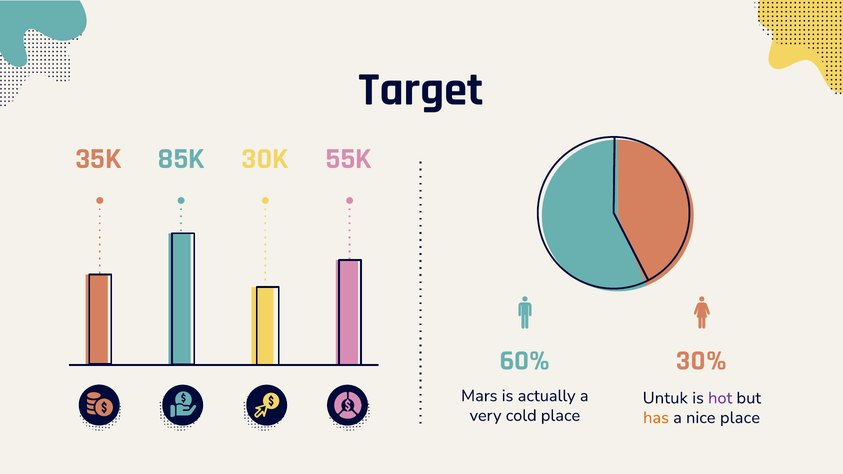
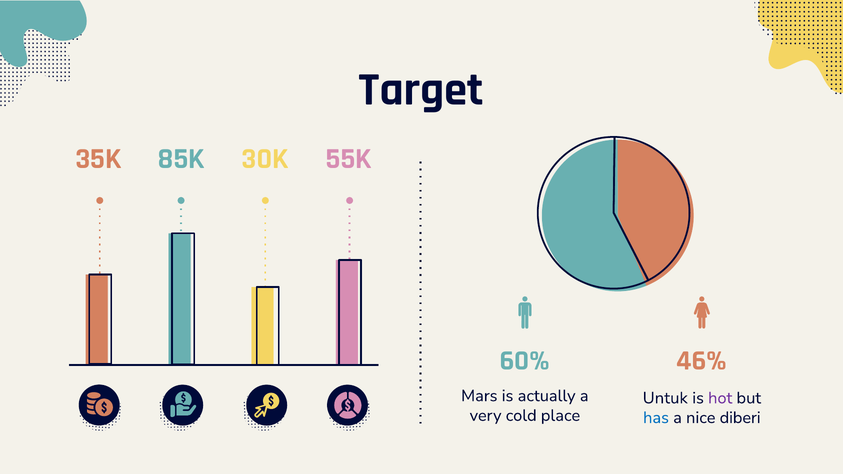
30%: 30% -> 46%
has colour: orange -> blue
nice place: place -> diberi
